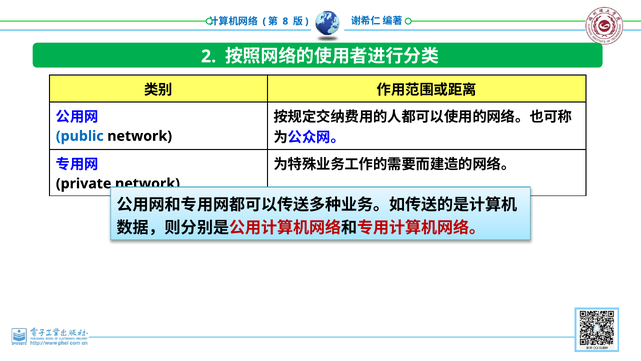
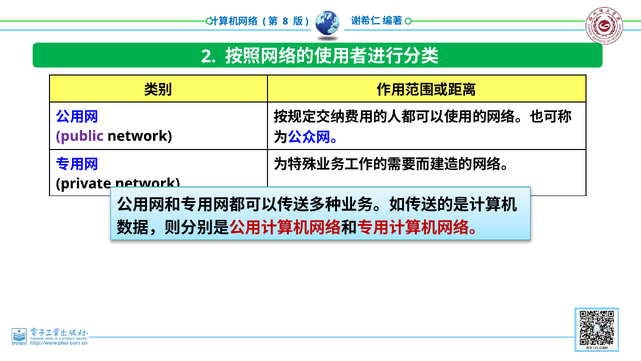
public colour: blue -> purple
